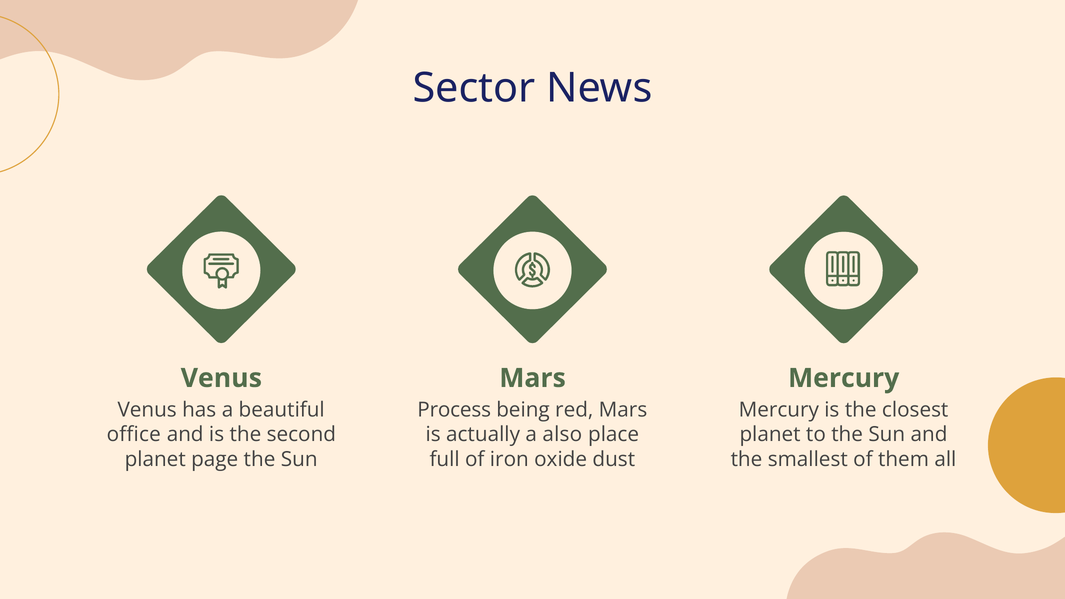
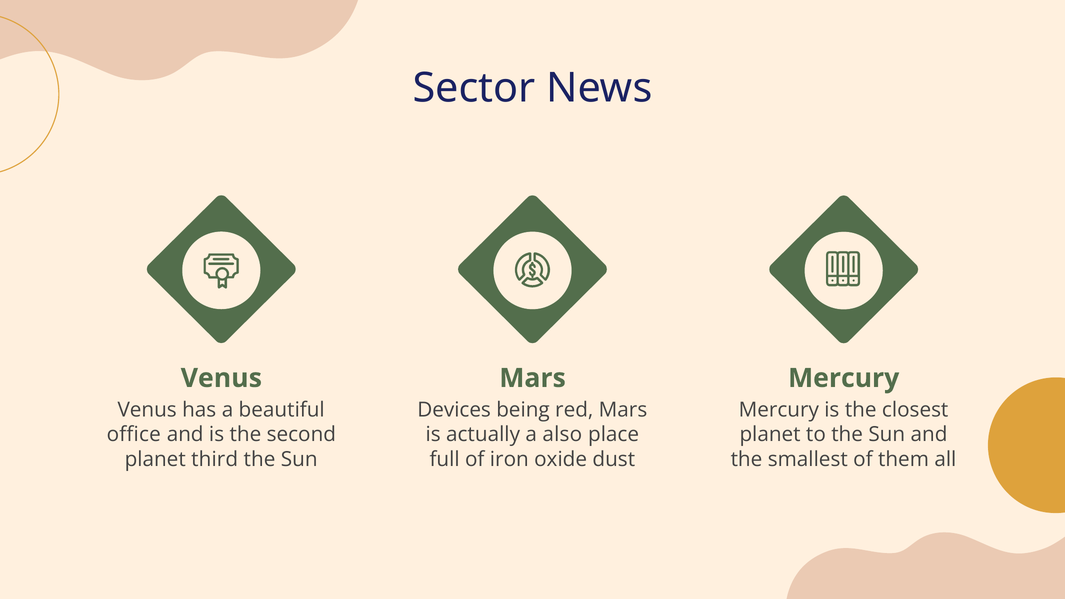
Process: Process -> Devices
page: page -> third
